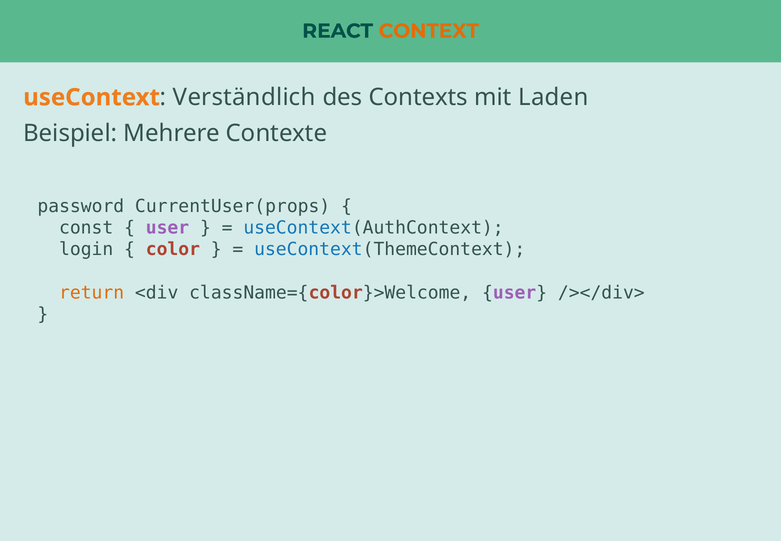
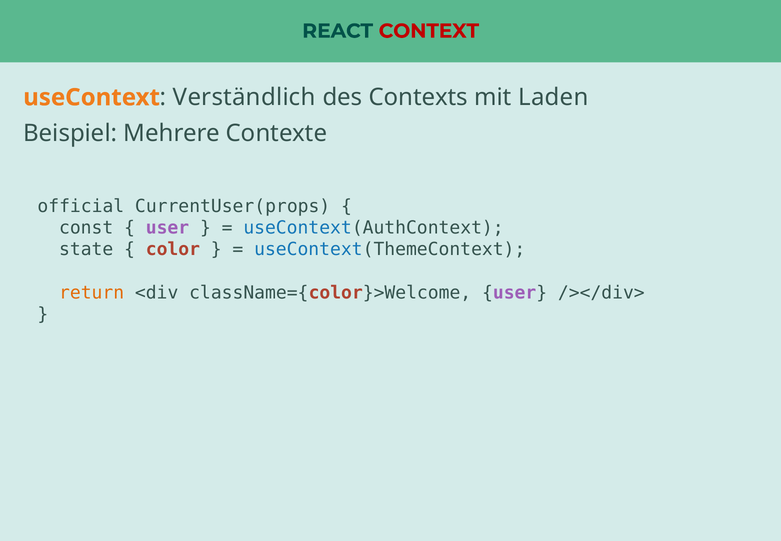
CONTEXT colour: orange -> red
password: password -> official
login: login -> state
